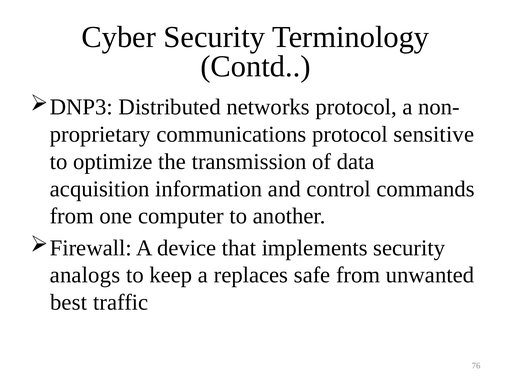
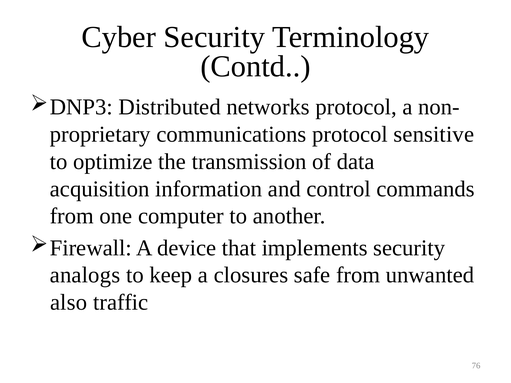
replaces: replaces -> closures
best: best -> also
